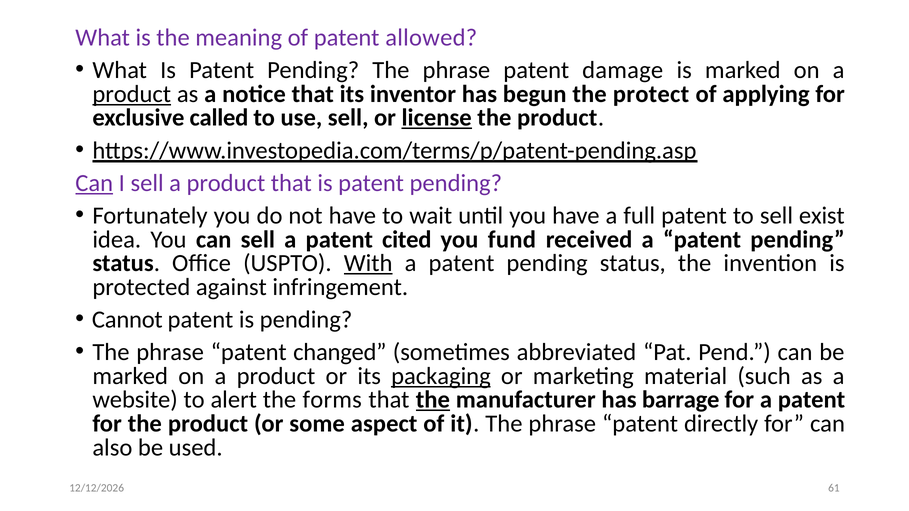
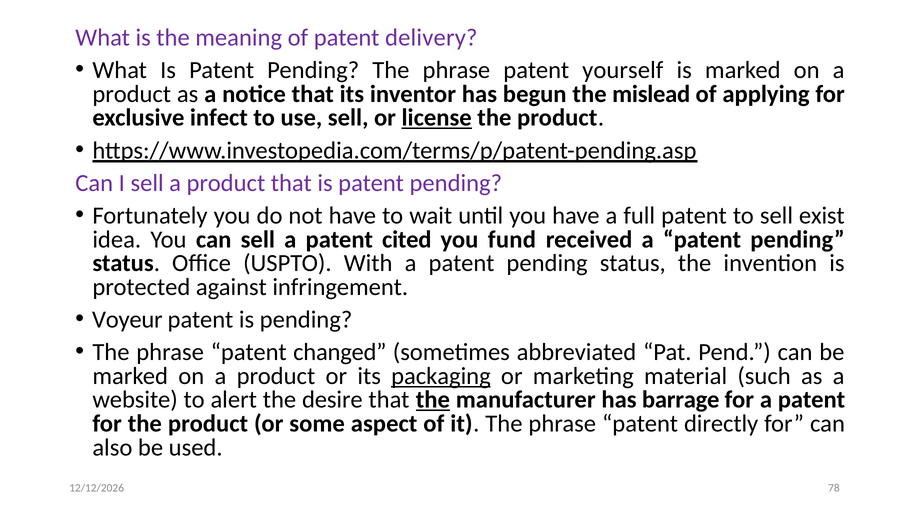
allowed: allowed -> delivery
damage: damage -> yourself
product at (132, 94) underline: present -> none
protect: protect -> mislead
called: called -> infect
Can at (94, 183) underline: present -> none
With underline: present -> none
Cannot: Cannot -> Voyeur
forms: forms -> desire
61: 61 -> 78
